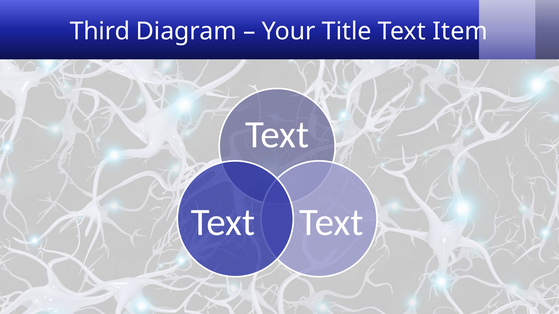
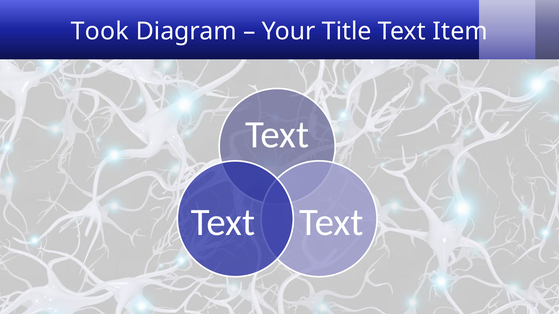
Third: Third -> Took
